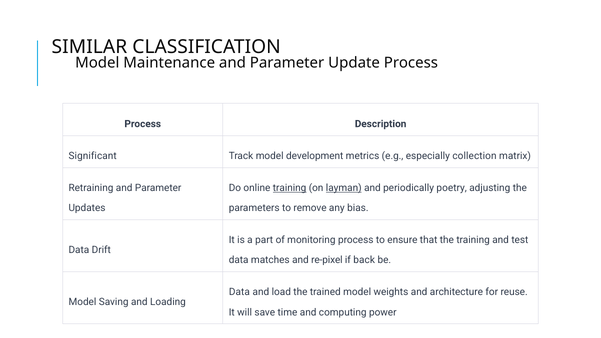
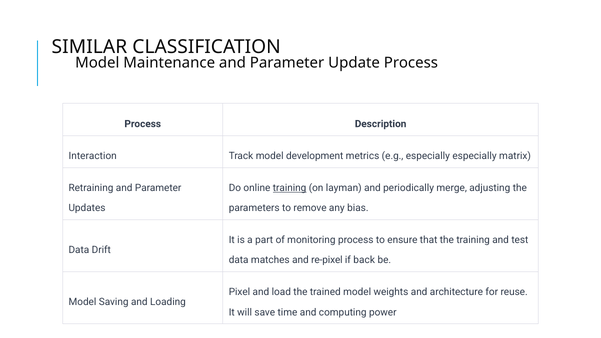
Significant: Significant -> Interaction
especially collection: collection -> especially
layman underline: present -> none
poetry: poetry -> merge
Data at (239, 292): Data -> Pixel
